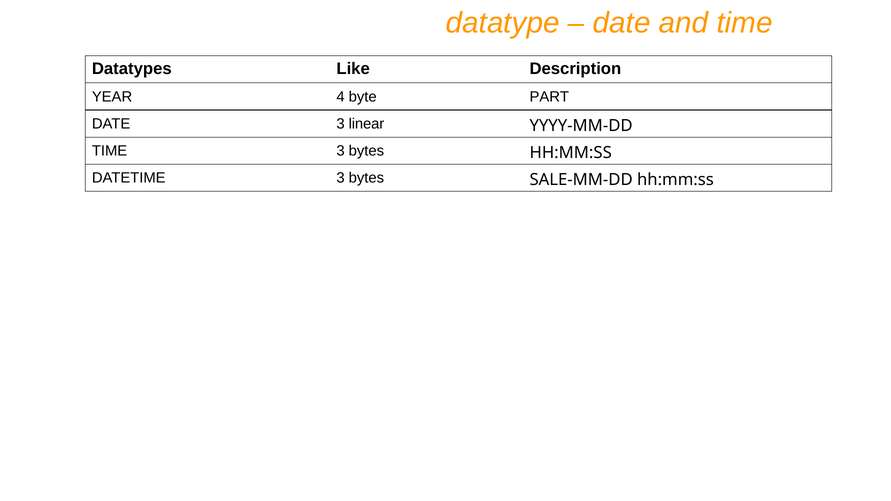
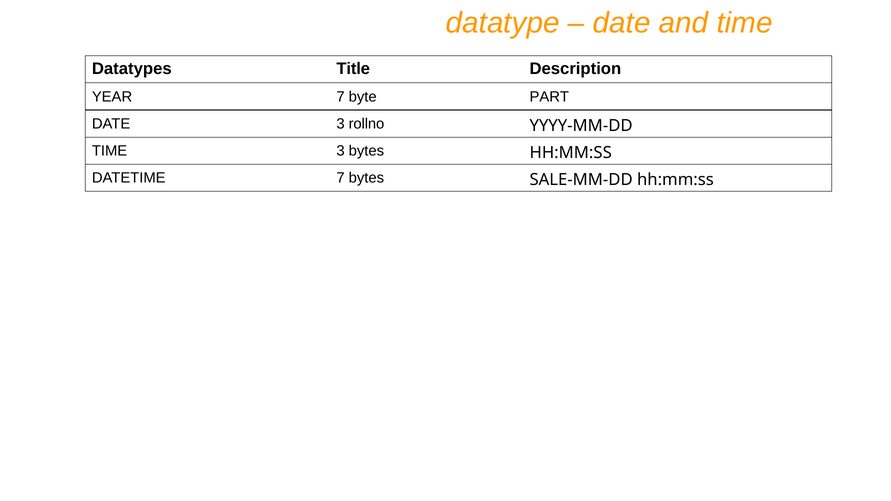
Like: Like -> Title
YEAR 4: 4 -> 7
linear: linear -> rollno
DATETIME 3: 3 -> 7
